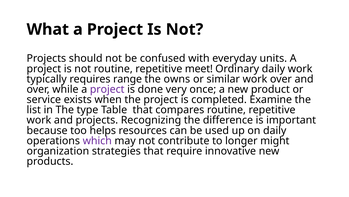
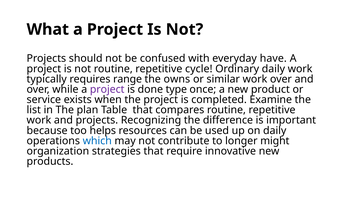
units: units -> have
meet: meet -> cycle
very: very -> type
type: type -> plan
which colour: purple -> blue
